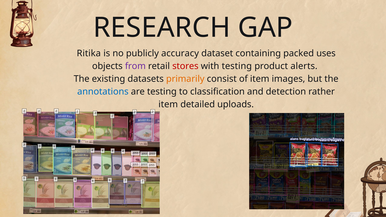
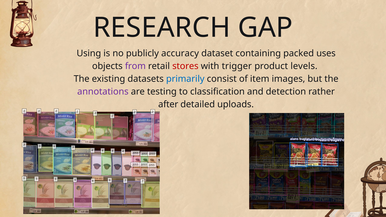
Ritika: Ritika -> Using
with testing: testing -> trigger
alerts: alerts -> levels
primarily colour: orange -> blue
annotations colour: blue -> purple
item at (168, 104): item -> after
